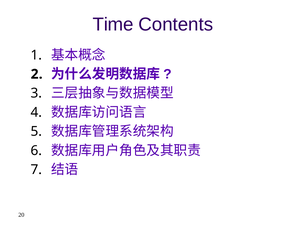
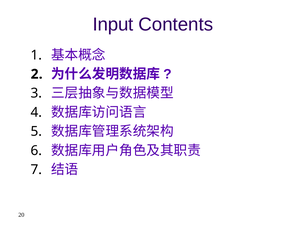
Time: Time -> Input
